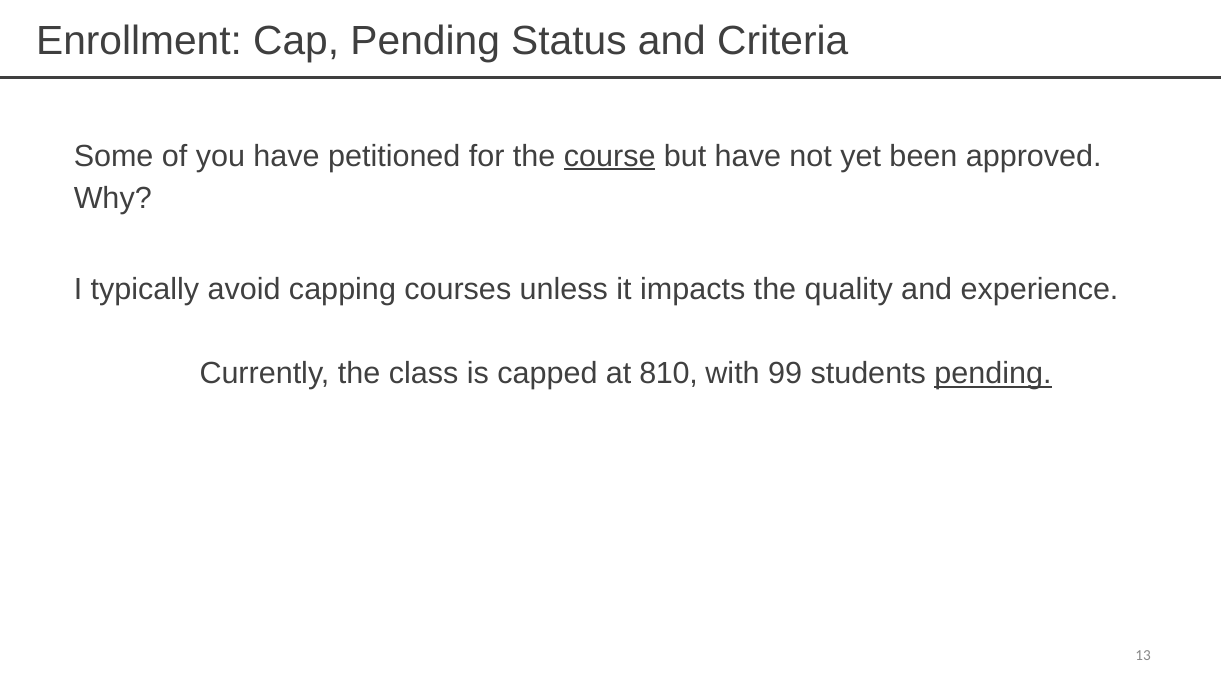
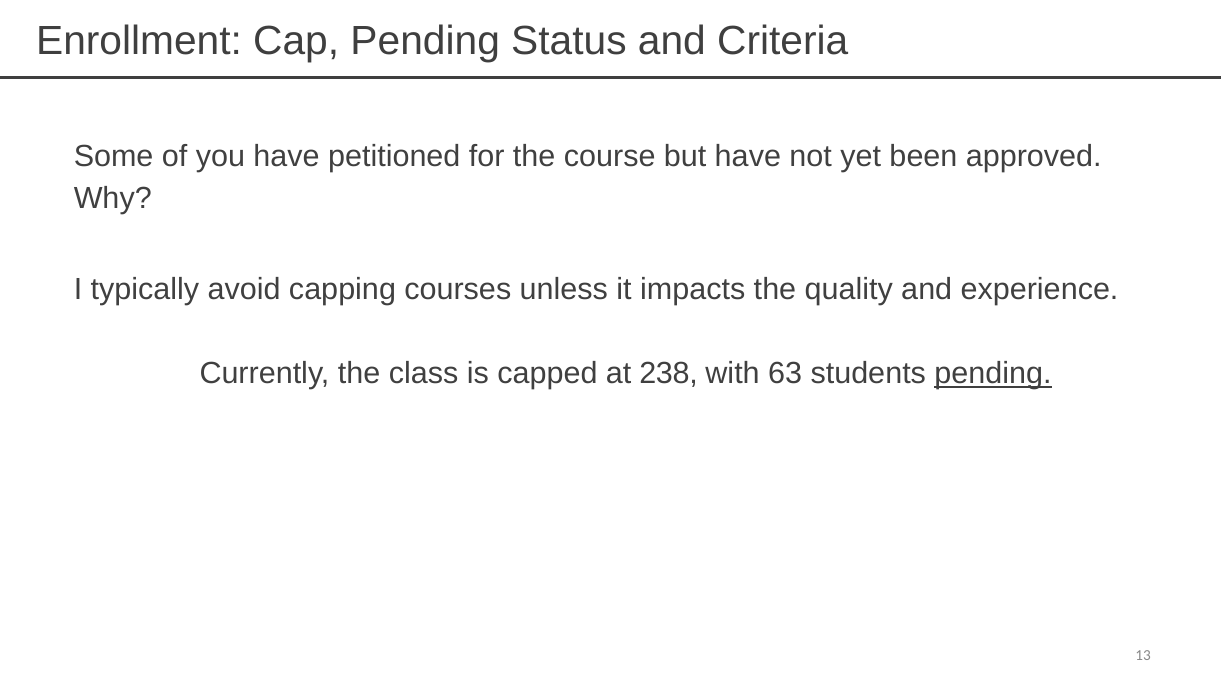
course underline: present -> none
810: 810 -> 238
99: 99 -> 63
